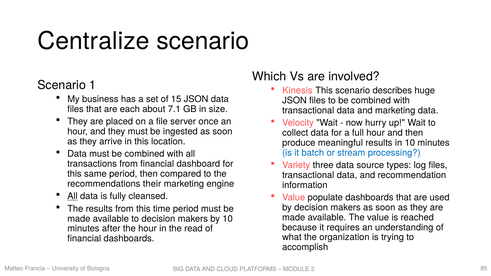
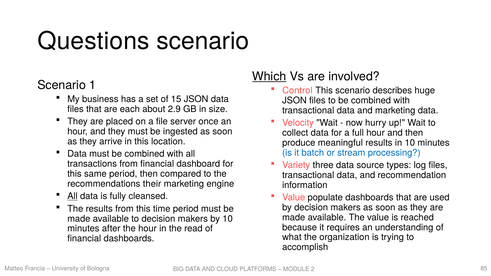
Centralize: Centralize -> Questions
Which underline: none -> present
Kinesis: Kinesis -> Control
7.1: 7.1 -> 2.9
